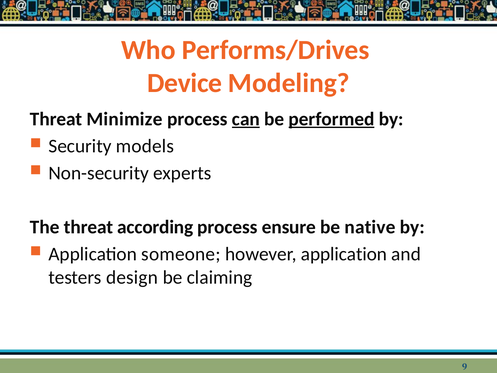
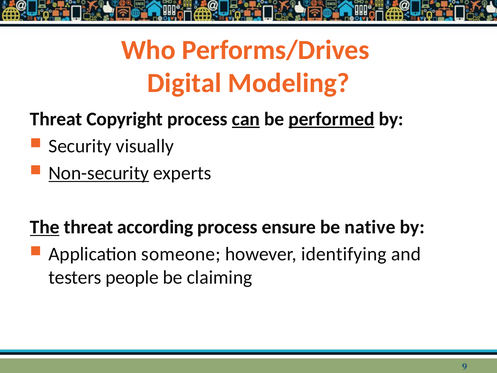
Device: Device -> Digital
Minimize: Minimize -> Copyright
models: models -> visually
Non-security underline: none -> present
The underline: none -> present
however application: application -> identifying
design: design -> people
